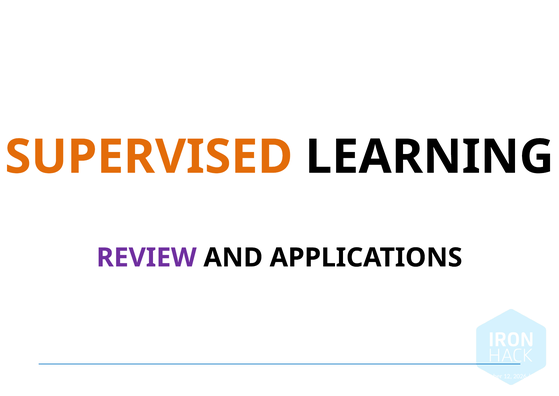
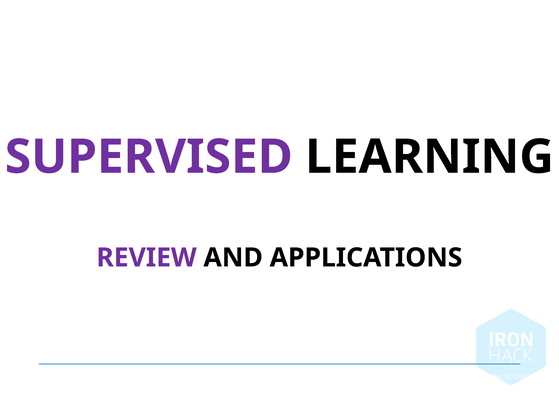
SUPERVISED colour: orange -> purple
